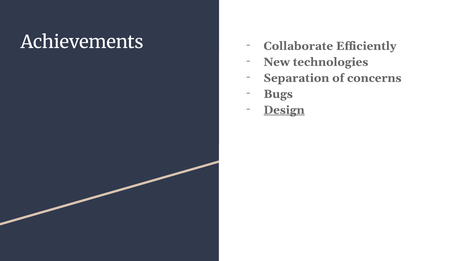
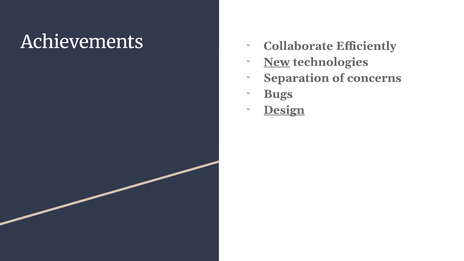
New underline: none -> present
